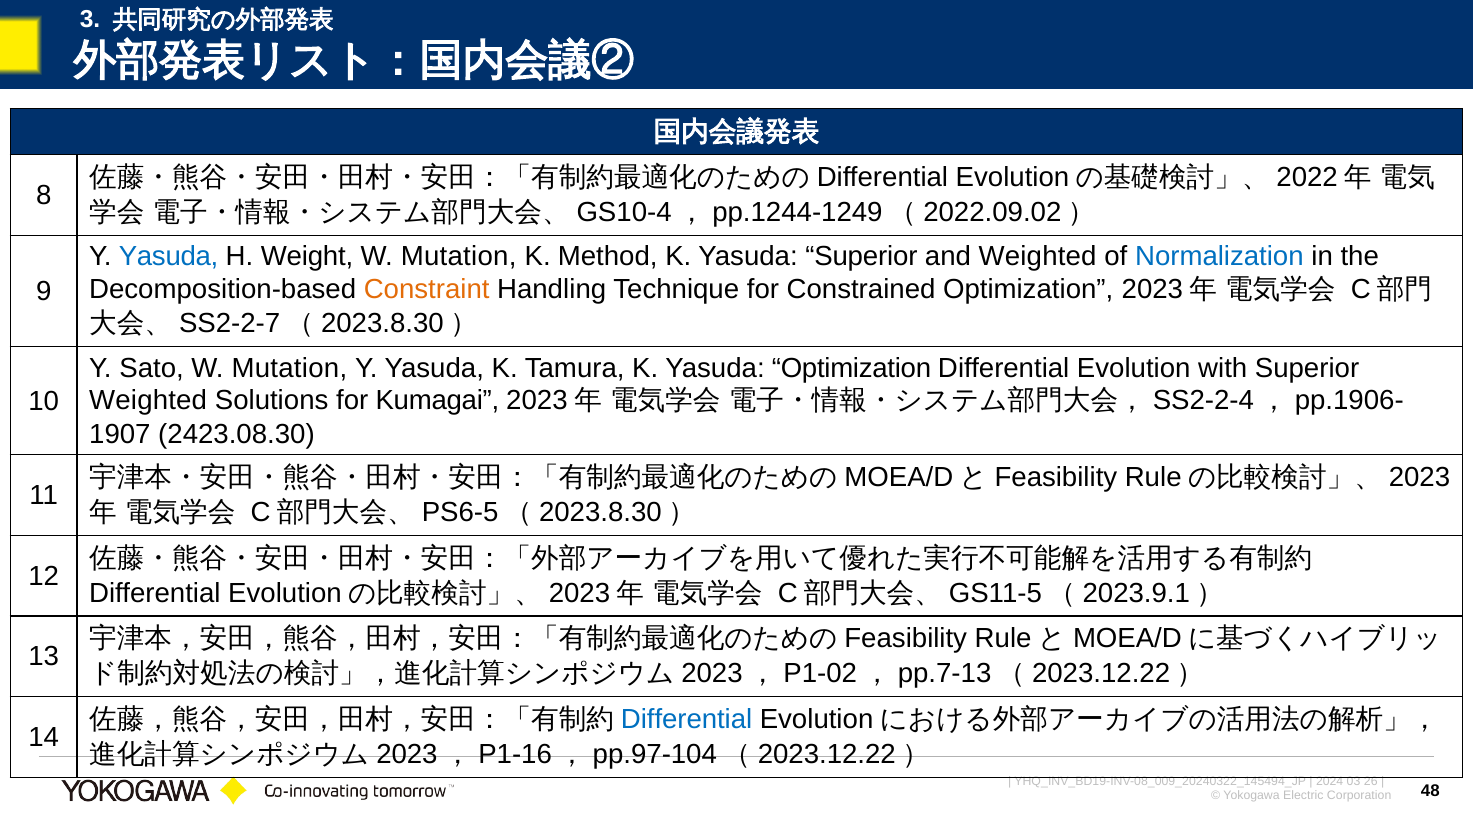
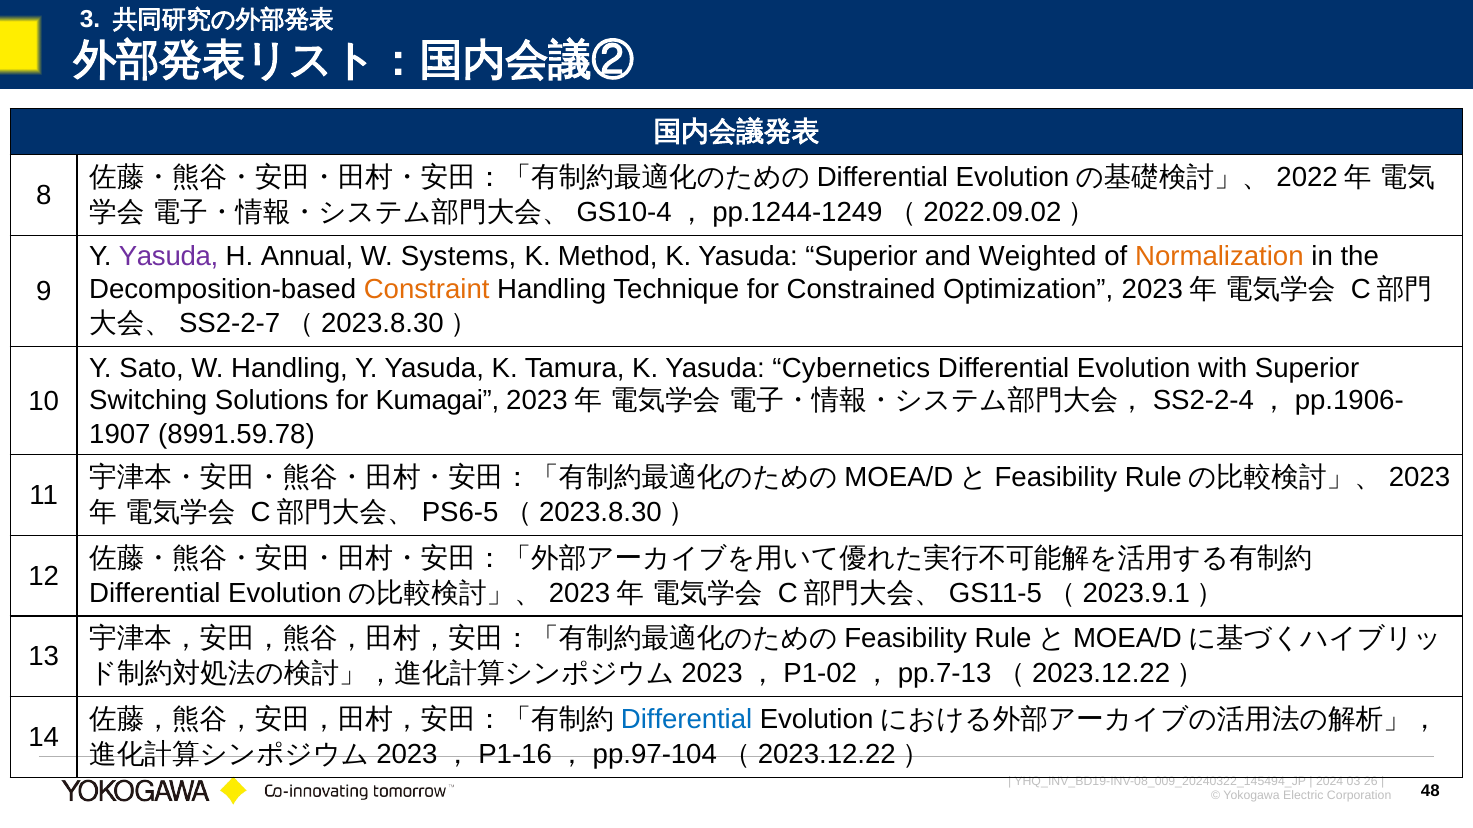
Yasuda at (169, 257) colour: blue -> purple
Weight: Weight -> Annual
Mutation at (459, 257): Mutation -> Systems
Normalization colour: blue -> orange
Sato W Mutation: Mutation -> Handling
Yasuda Optimization: Optimization -> Cybernetics
Weighted at (148, 401): Weighted -> Switching
2423.08.30: 2423.08.30 -> 8991.59.78
